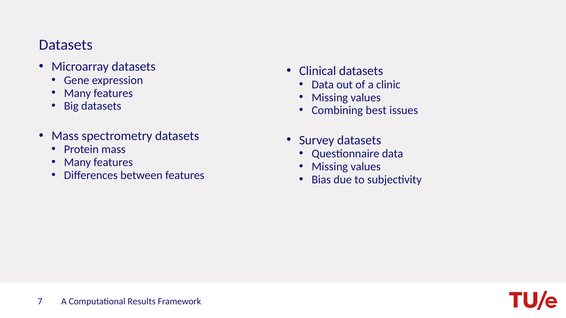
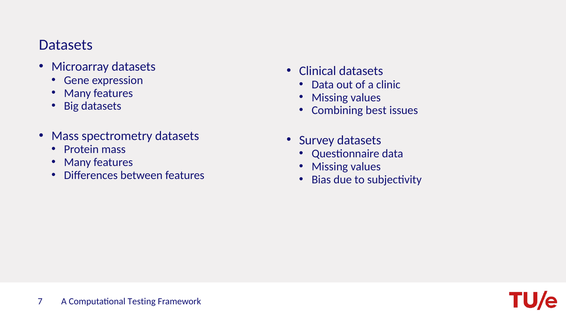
Results: Results -> Testing
